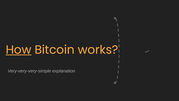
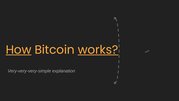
works underline: none -> present
